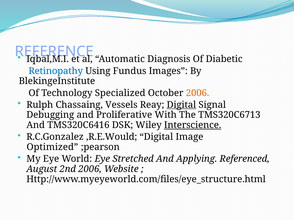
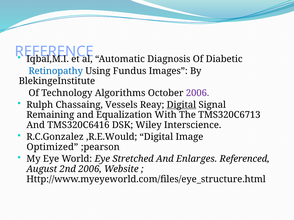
Specialized: Specialized -> Algorithms
2006 at (198, 93) colour: orange -> purple
Debugging: Debugging -> Remaining
Proliferative: Proliferative -> Equalization
Interscience underline: present -> none
Applying: Applying -> Enlarges
